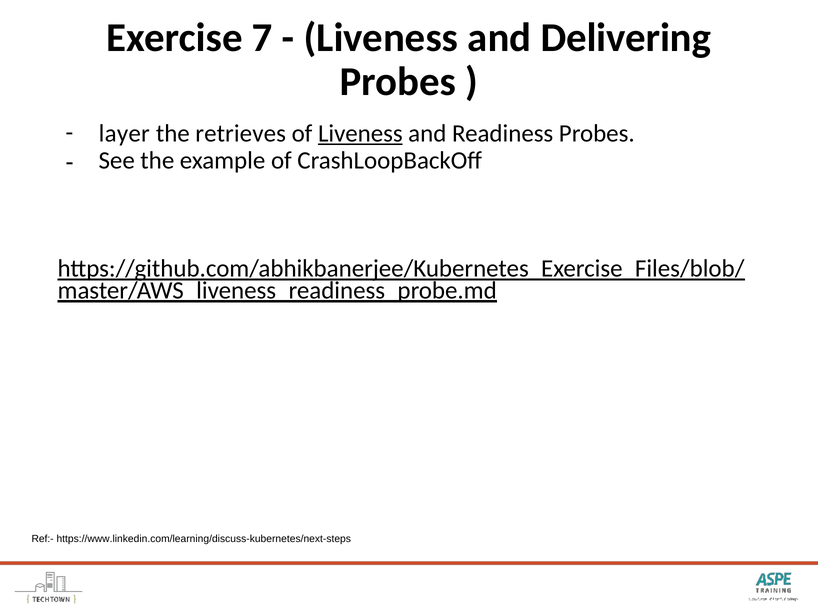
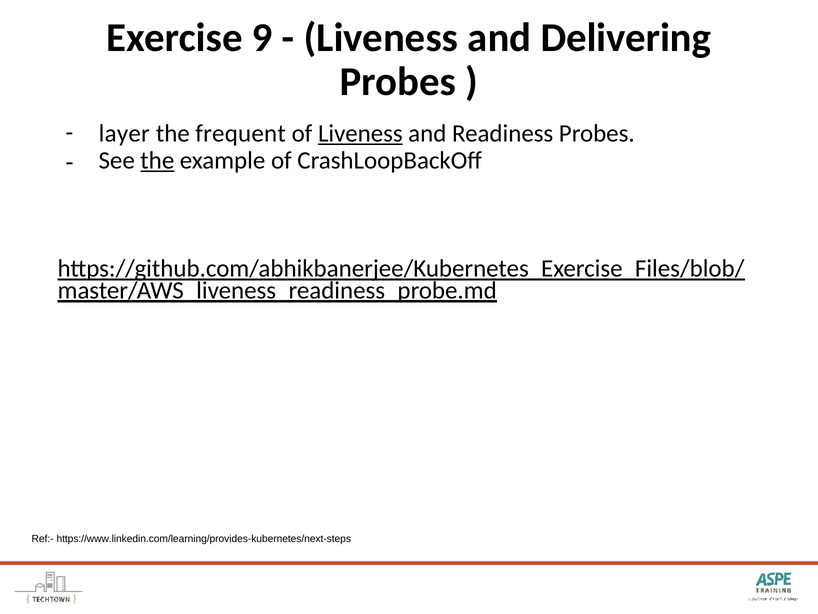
7: 7 -> 9
retrieves: retrieves -> frequent
the at (157, 160) underline: none -> present
https://www.linkedin.com/learning/discuss-kubernetes/next-steps: https://www.linkedin.com/learning/discuss-kubernetes/next-steps -> https://www.linkedin.com/learning/provides-kubernetes/next-steps
